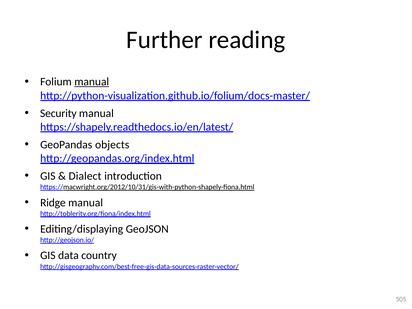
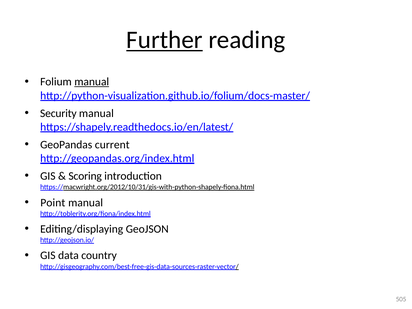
Further underline: none -> present
objects: objects -> current
Dialect: Dialect -> Scoring
Ridge: Ridge -> Point
